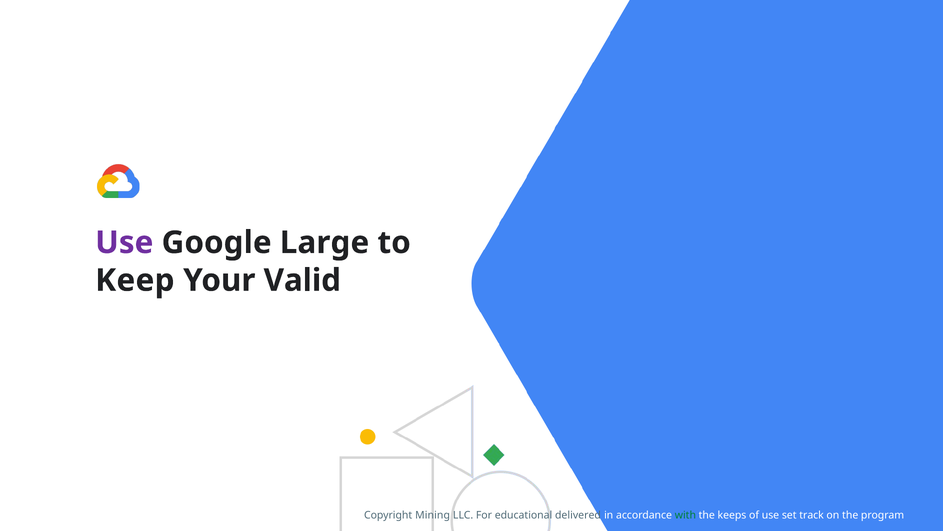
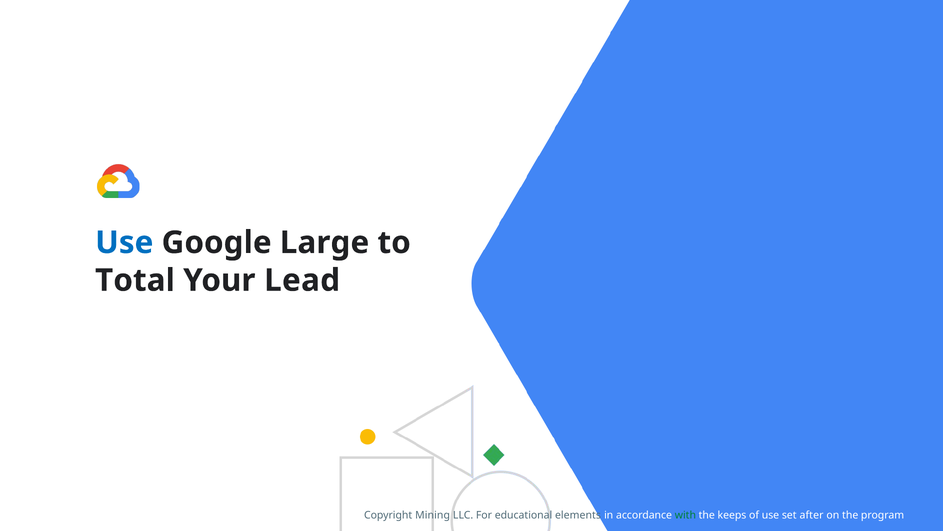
Use at (124, 242) colour: purple -> blue
Keep: Keep -> Total
Valid: Valid -> Lead
delivered: delivered -> elements
track: track -> after
